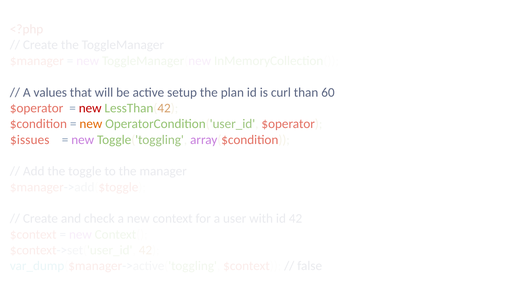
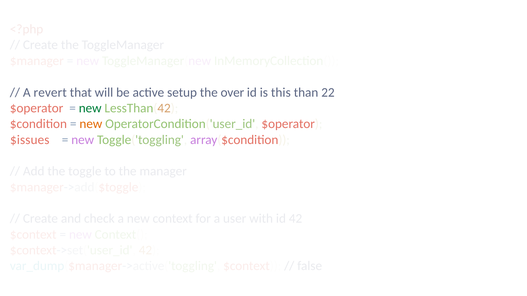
values: values -> revert
plan: plan -> over
curl: curl -> this
60: 60 -> 22
new at (90, 108) colour: red -> green
